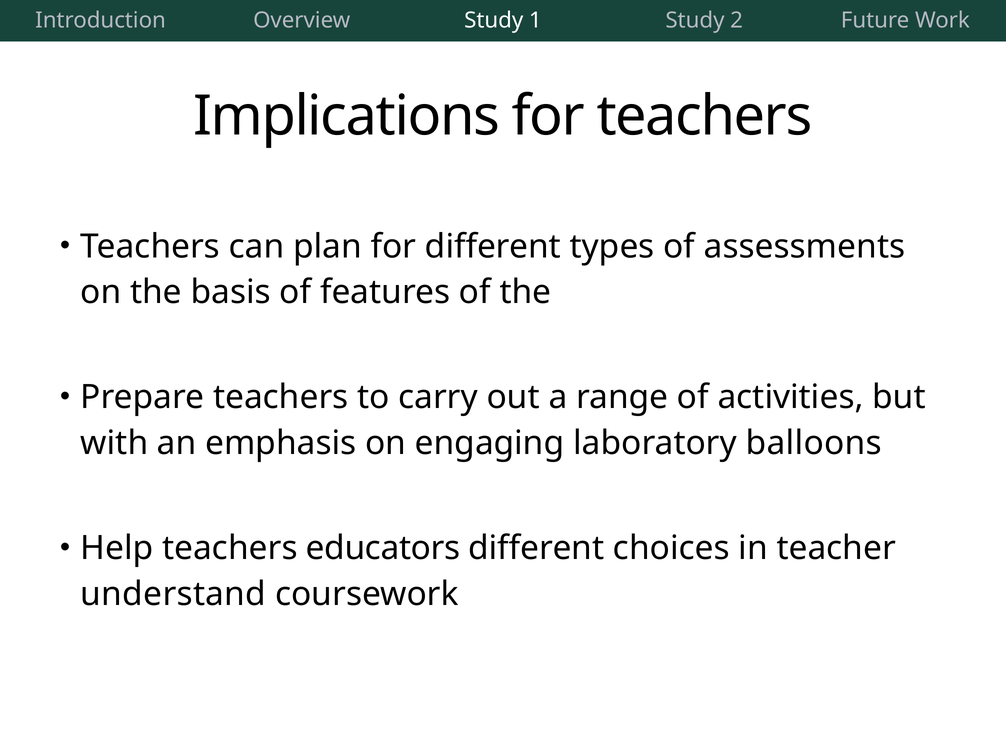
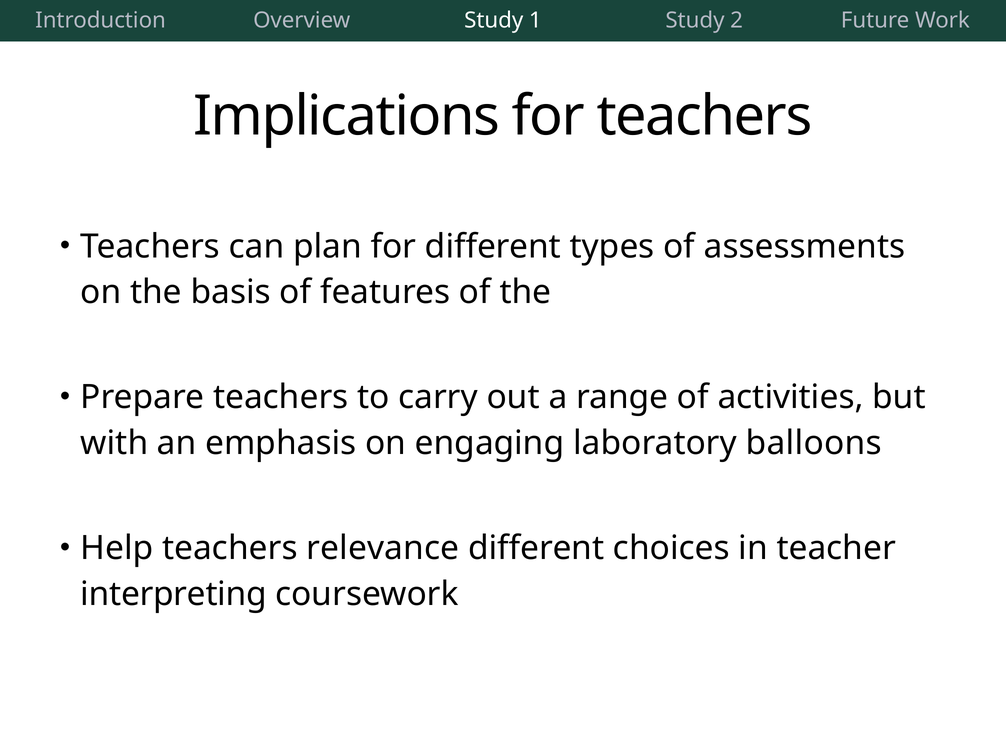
educators: educators -> relevance
understand: understand -> interpreting
